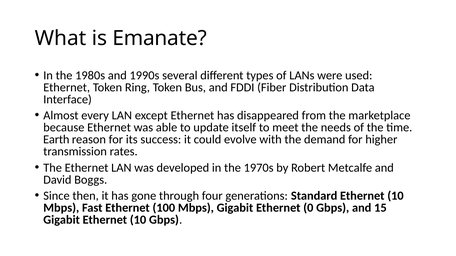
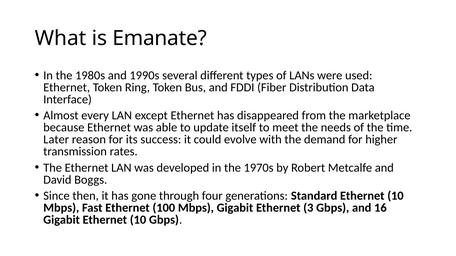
Earth: Earth -> Later
0: 0 -> 3
15: 15 -> 16
